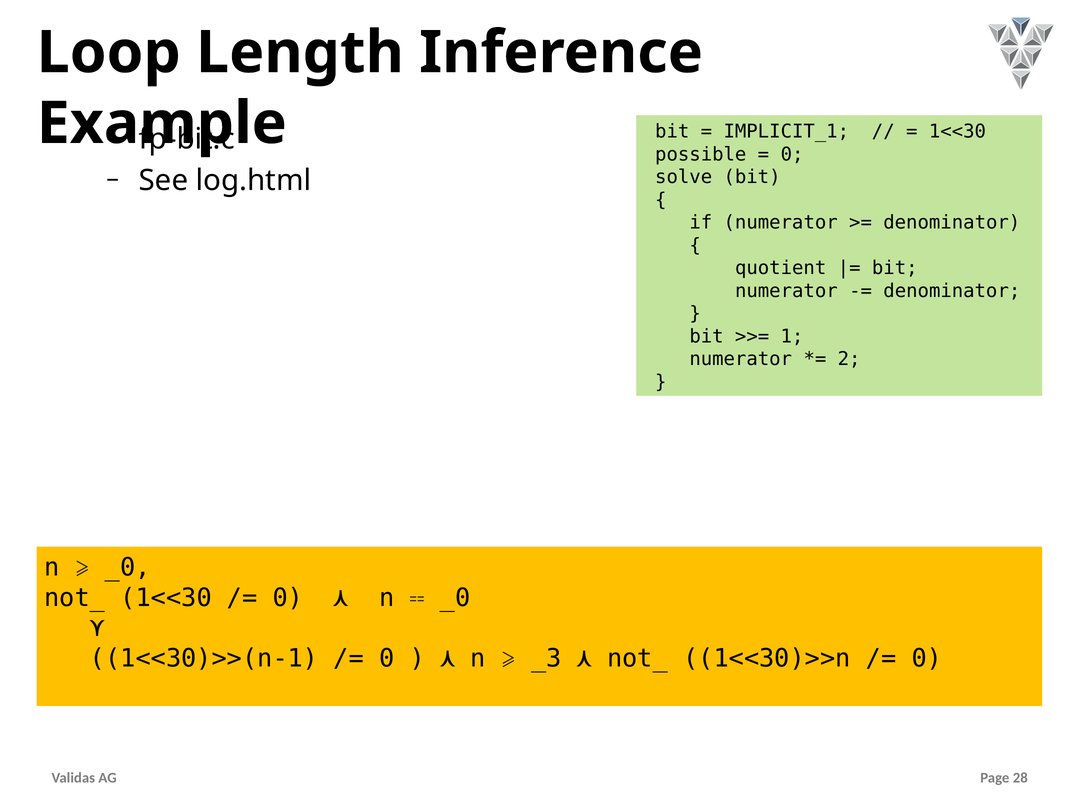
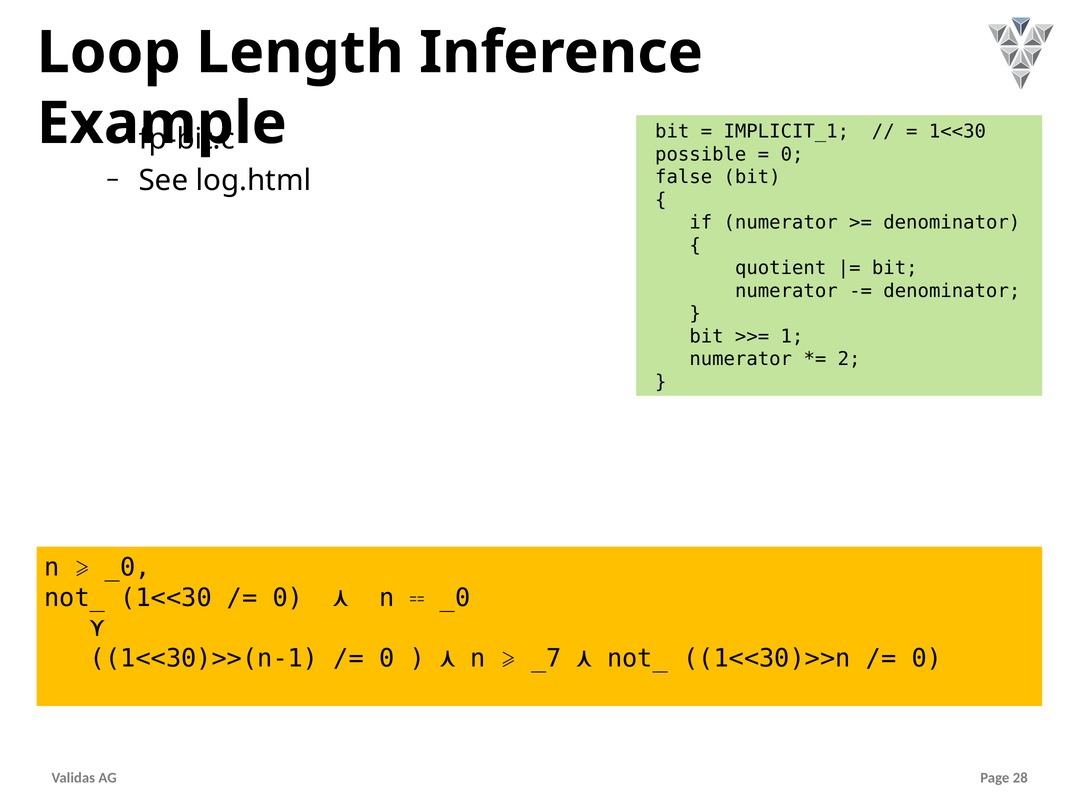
solve: solve -> false
_3: _3 -> _7
